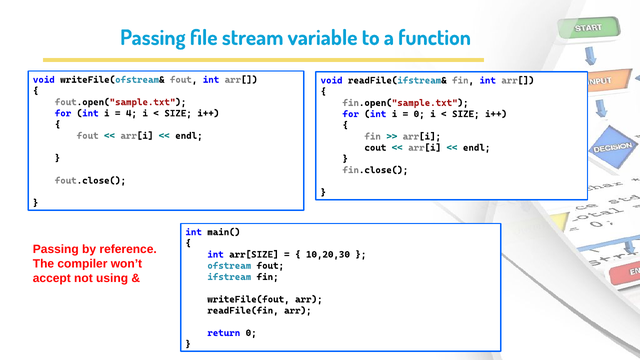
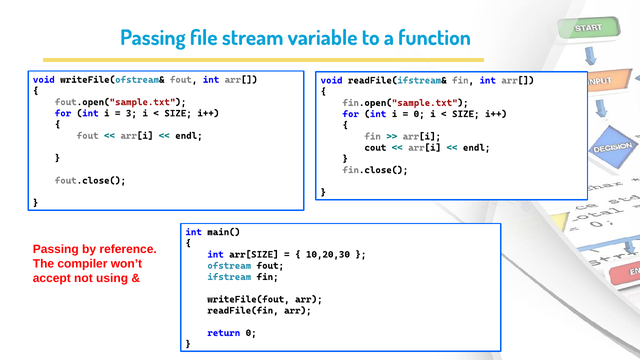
4: 4 -> 3
